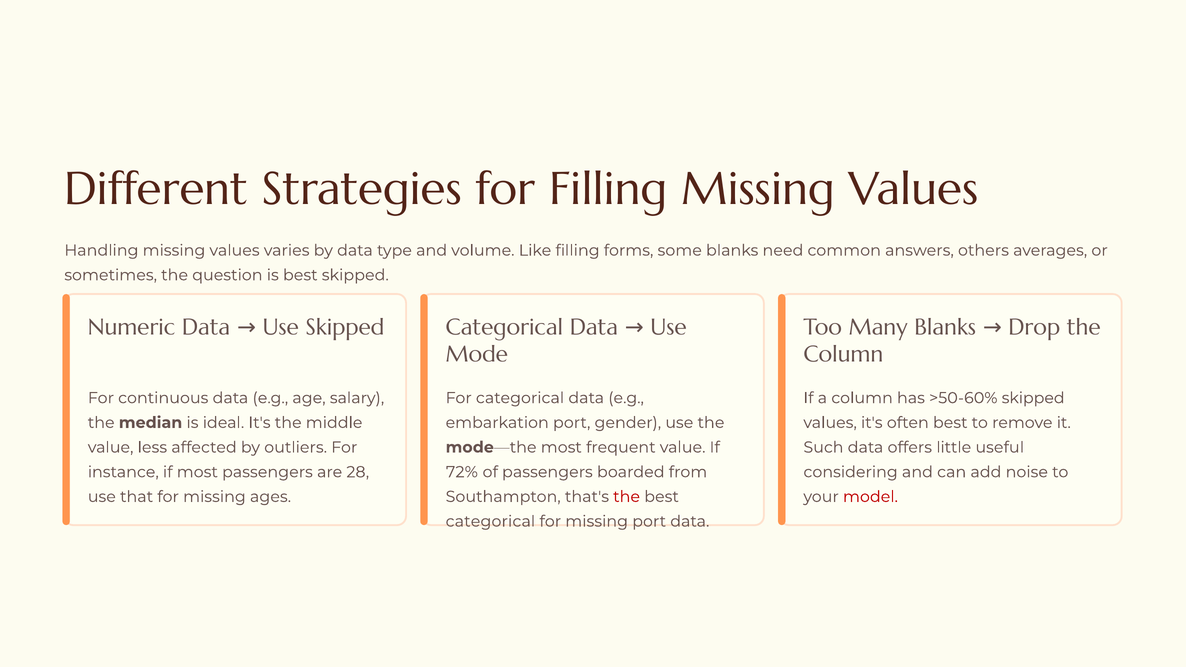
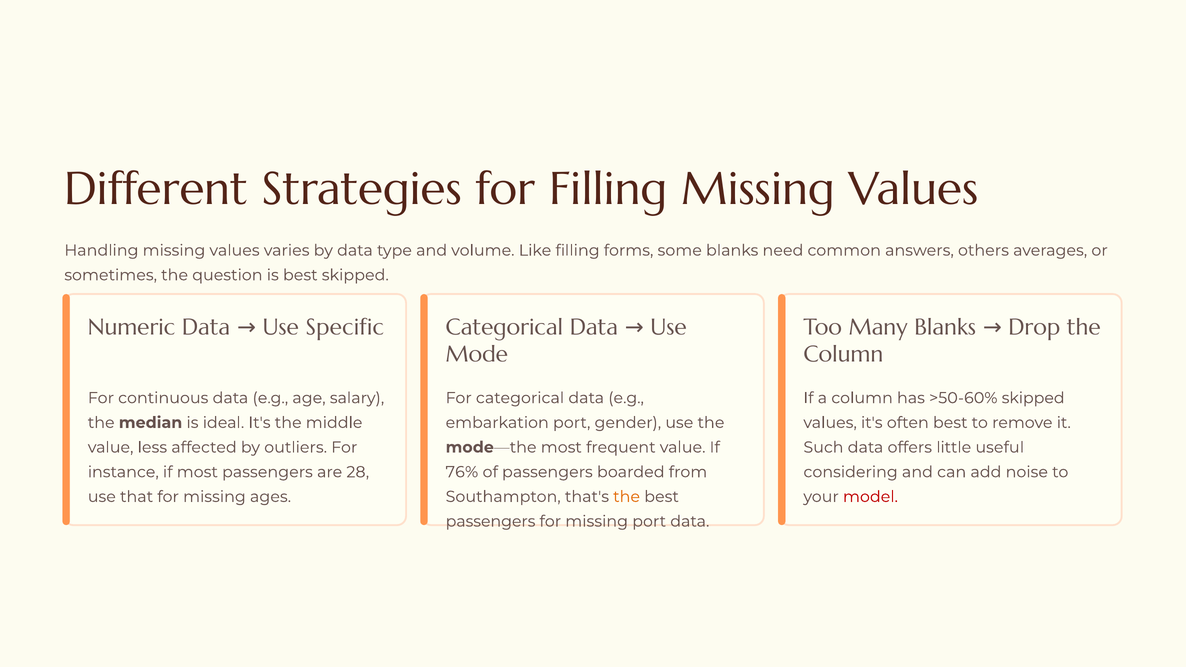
Use Skipped: Skipped -> Specific
72%: 72% -> 76%
the at (627, 497) colour: red -> orange
categorical at (490, 521): categorical -> passengers
